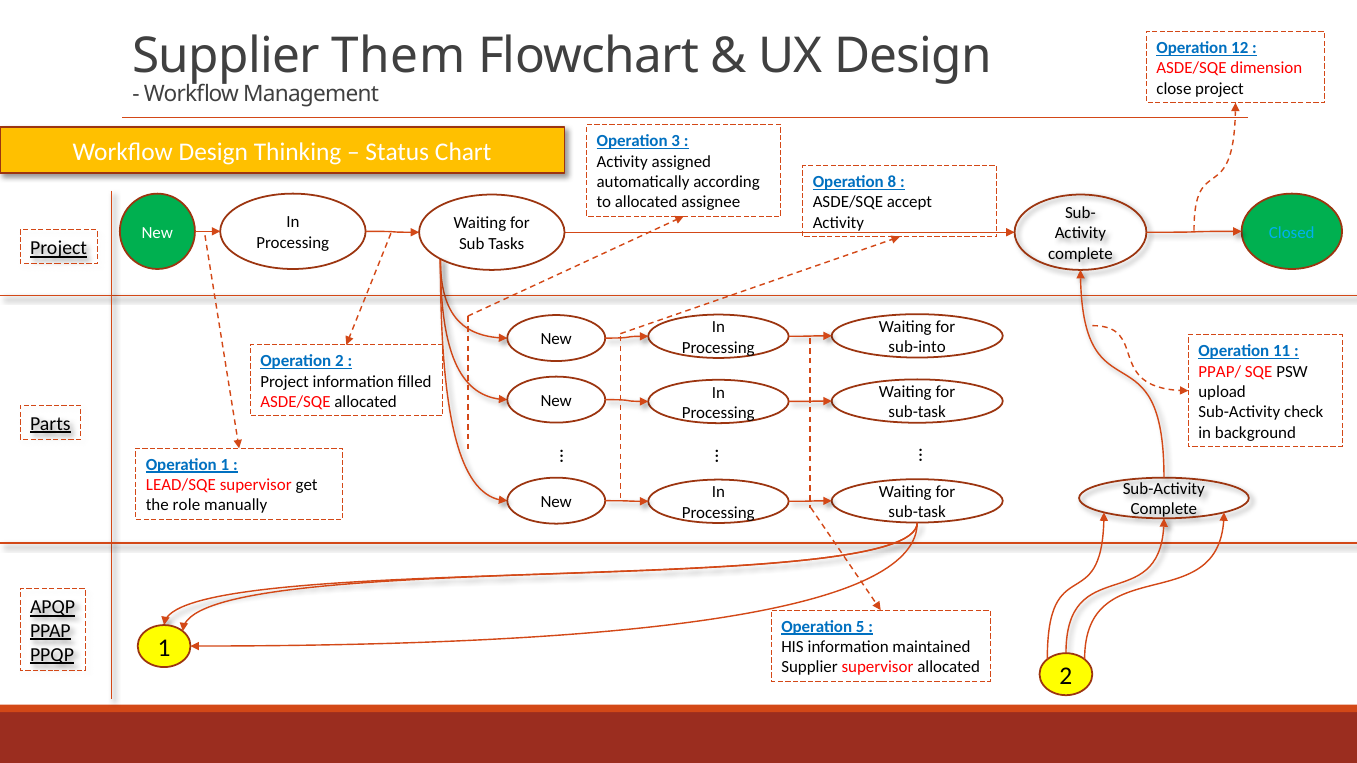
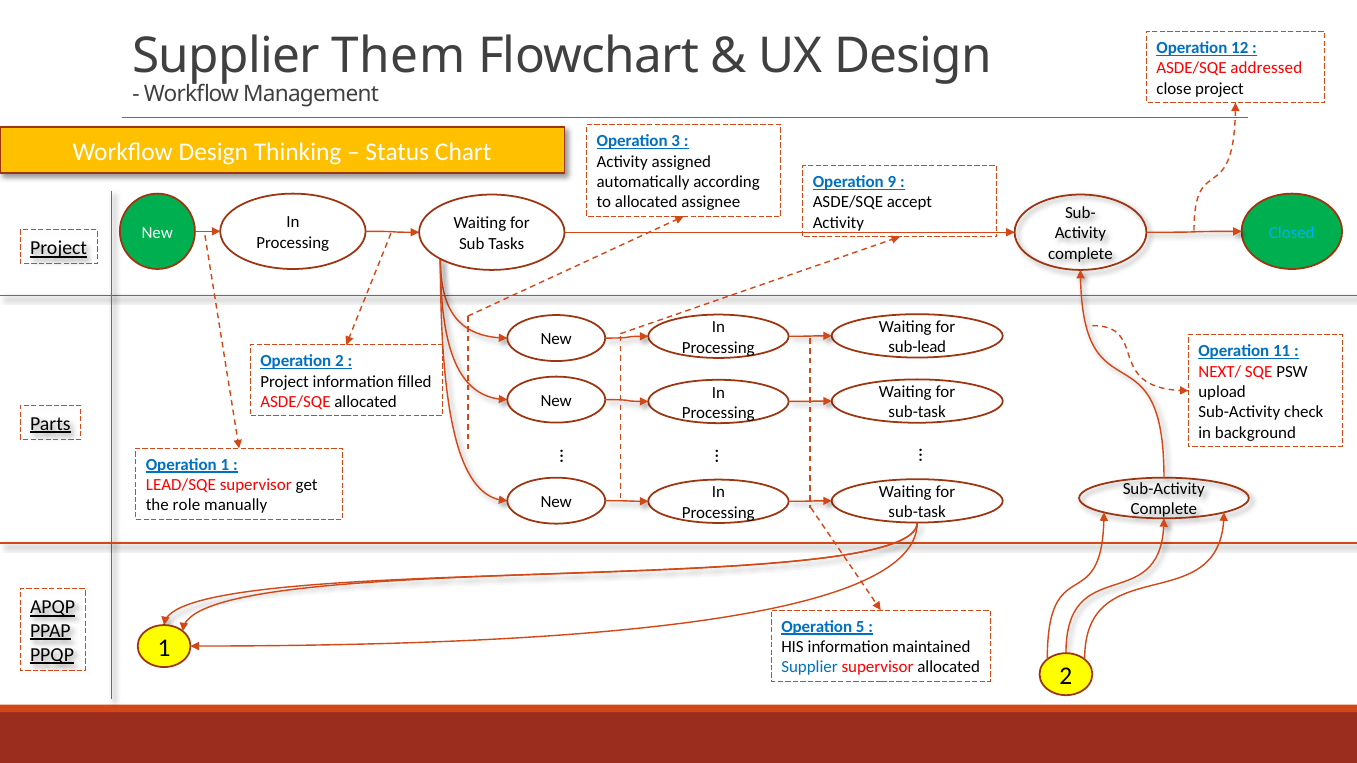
dimension: dimension -> addressed
8: 8 -> 9
sub-into: sub-into -> sub-lead
PPAP/: PPAP/ -> NEXT/
Supplier at (810, 667) colour: black -> blue
